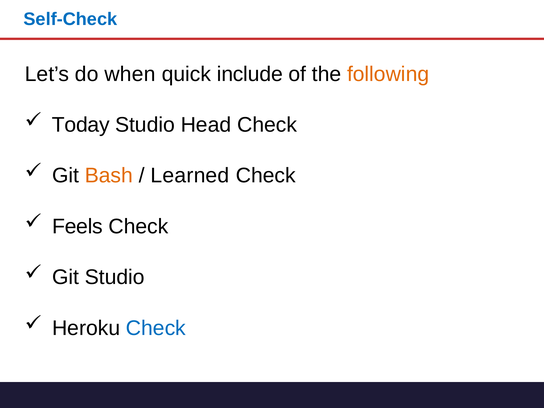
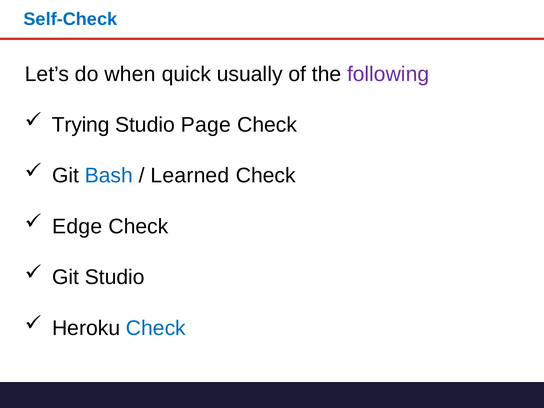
include: include -> usually
following colour: orange -> purple
Today: Today -> Trying
Head: Head -> Page
Bash colour: orange -> blue
Feels: Feels -> Edge
